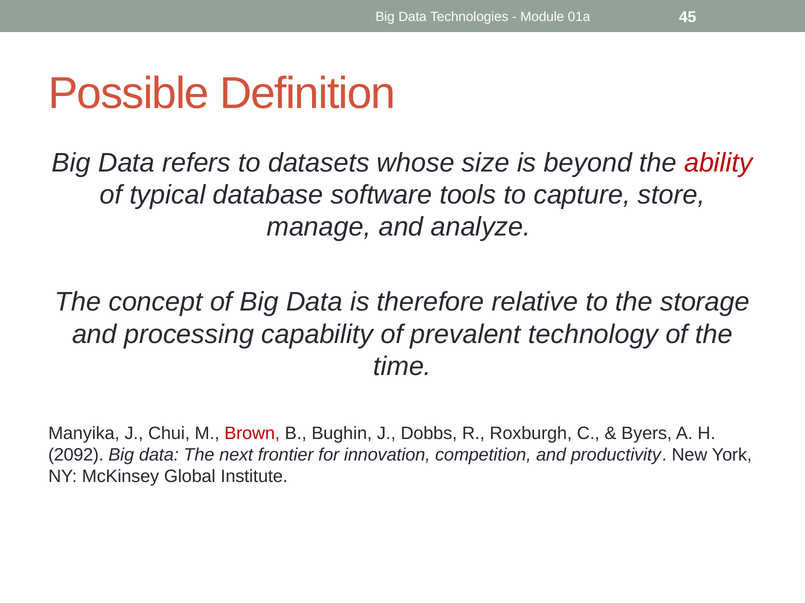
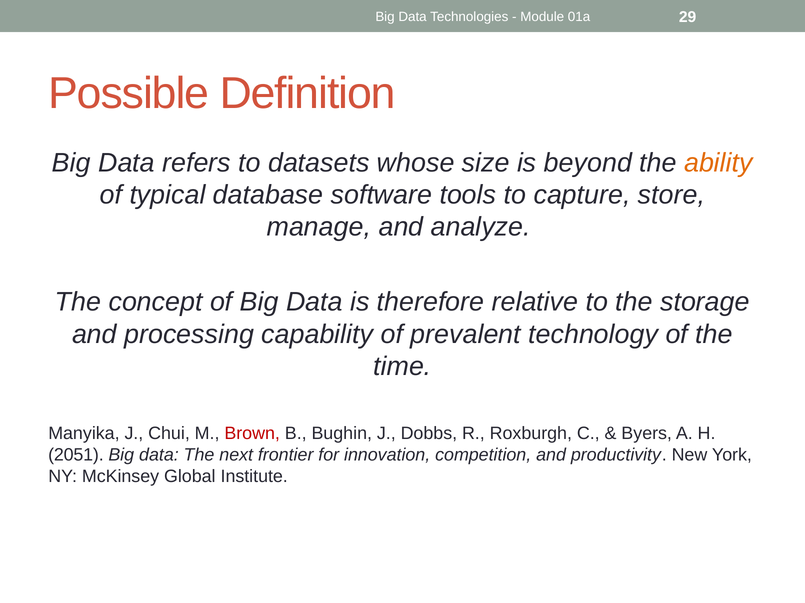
45: 45 -> 29
ability colour: red -> orange
2092: 2092 -> 2051
